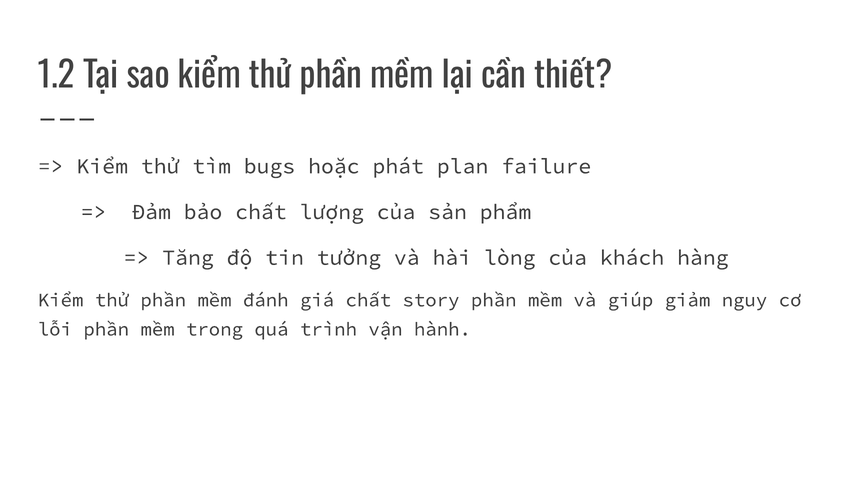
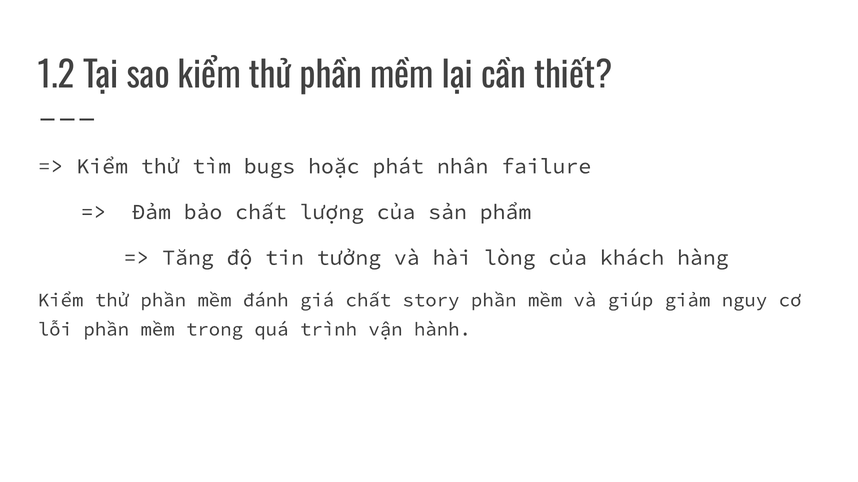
plan: plan -> nhân
